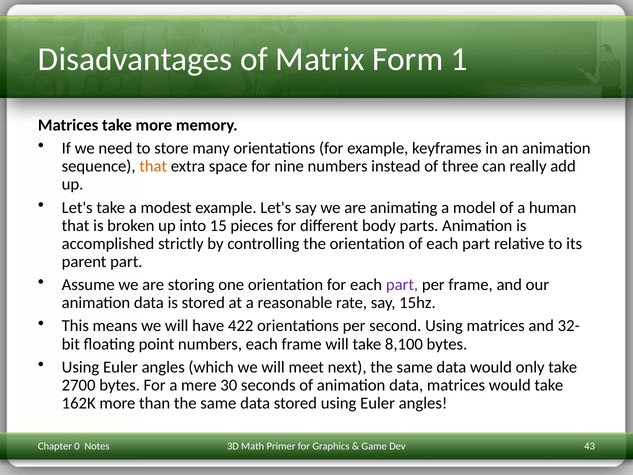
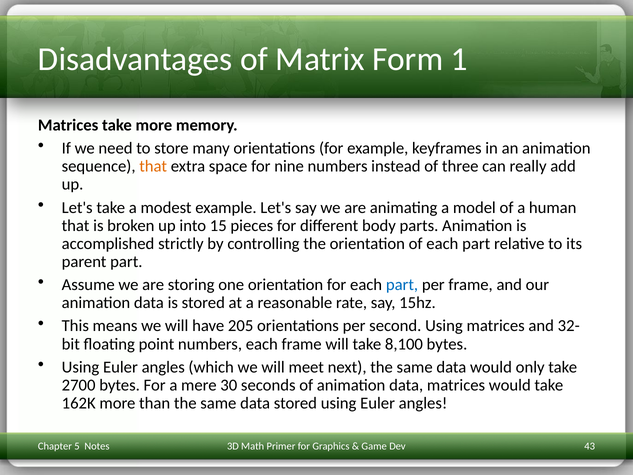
part at (402, 285) colour: purple -> blue
422: 422 -> 205
0: 0 -> 5
